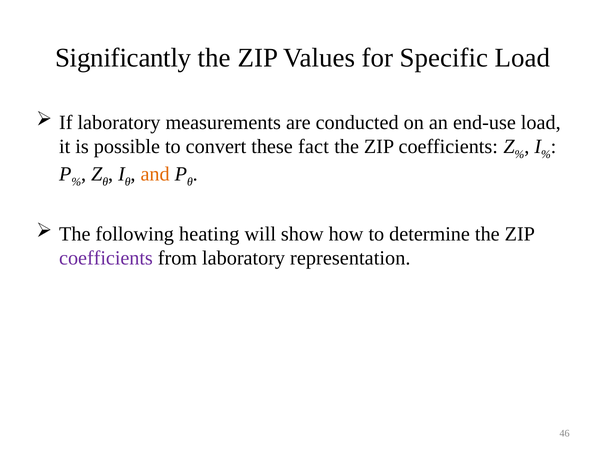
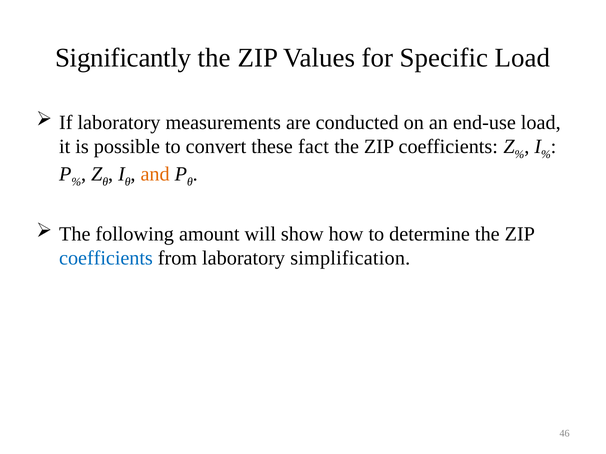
heating: heating -> amount
coefficients at (106, 259) colour: purple -> blue
representation: representation -> simplification
